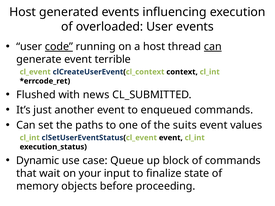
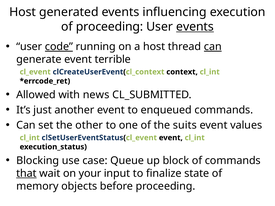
of overloaded: overloaded -> proceeding
events at (195, 27) underline: none -> present
Flushed: Flushed -> Allowed
paths: paths -> other
Dynamic: Dynamic -> Blocking
that underline: none -> present
